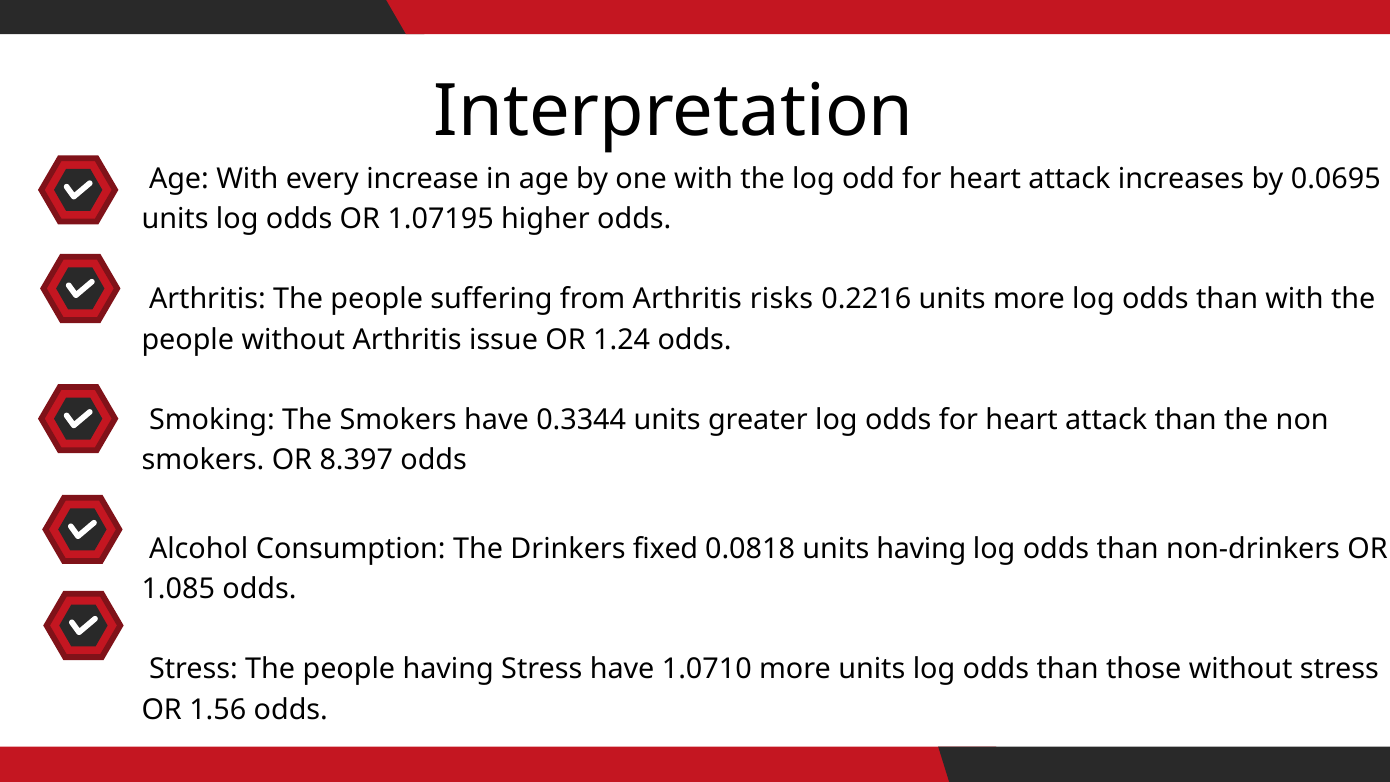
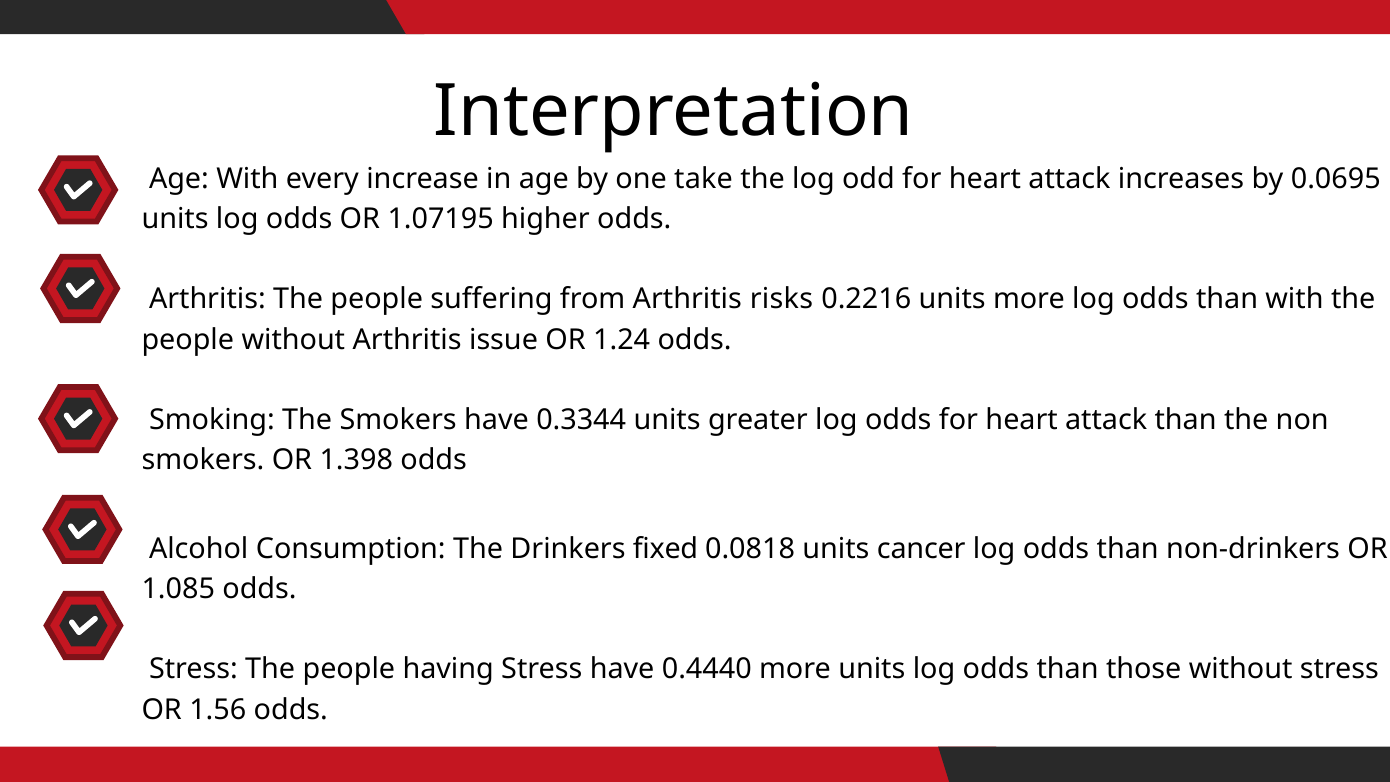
one with: with -> take
8.397: 8.397 -> 1.398
units having: having -> cancer
1.0710: 1.0710 -> 0.4440
